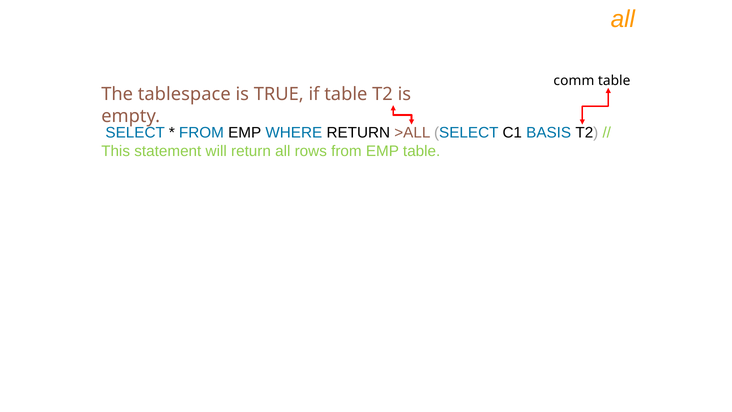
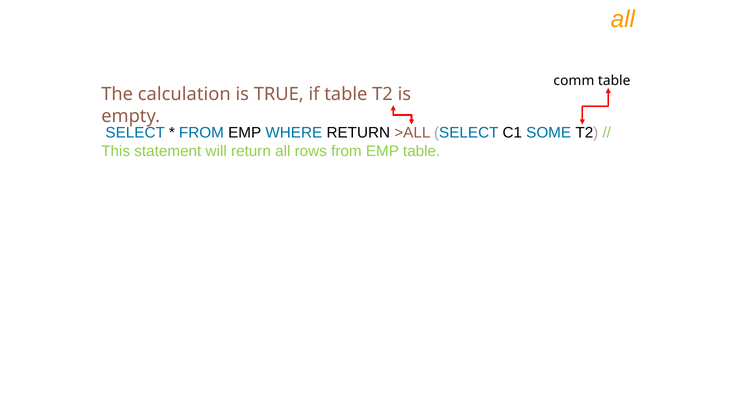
tablespace: tablespace -> calculation
BASIS: BASIS -> SOME
